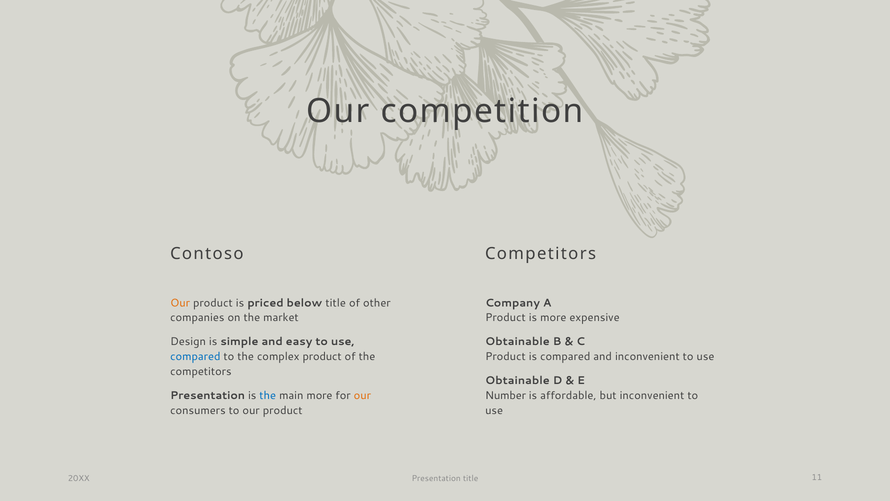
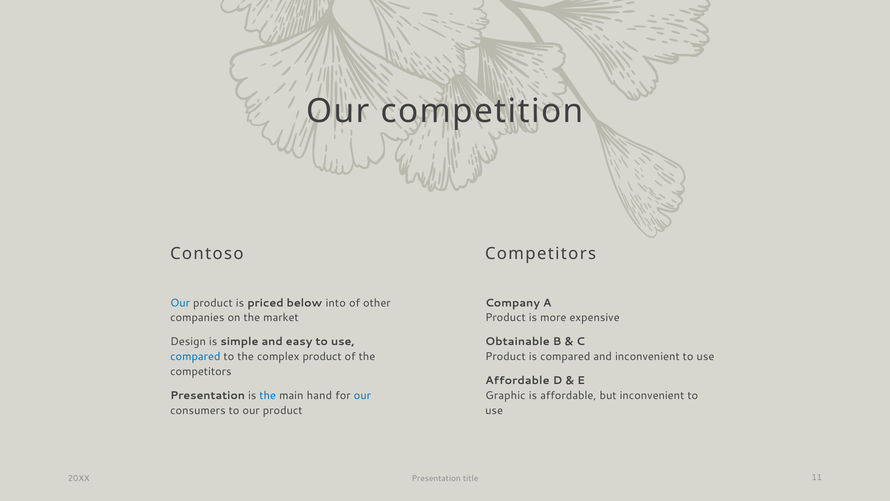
Our at (180, 303) colour: orange -> blue
below title: title -> into
Obtainable at (517, 380): Obtainable -> Affordable
main more: more -> hand
our at (362, 395) colour: orange -> blue
Number: Number -> Graphic
